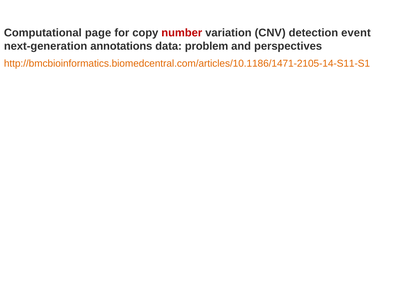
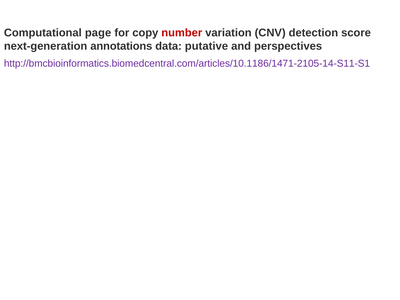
event: event -> score
problem: problem -> putative
http://bmcbioinformatics.biomedcentral.com/articles/10.1186/1471-2105-14-S11-S1 colour: orange -> purple
